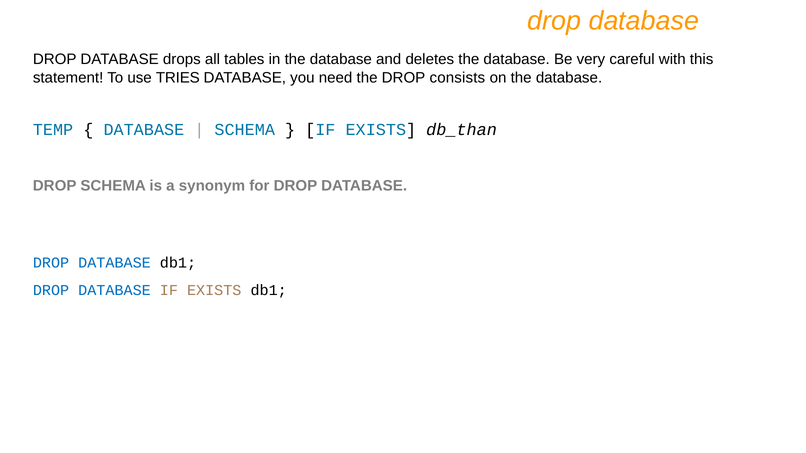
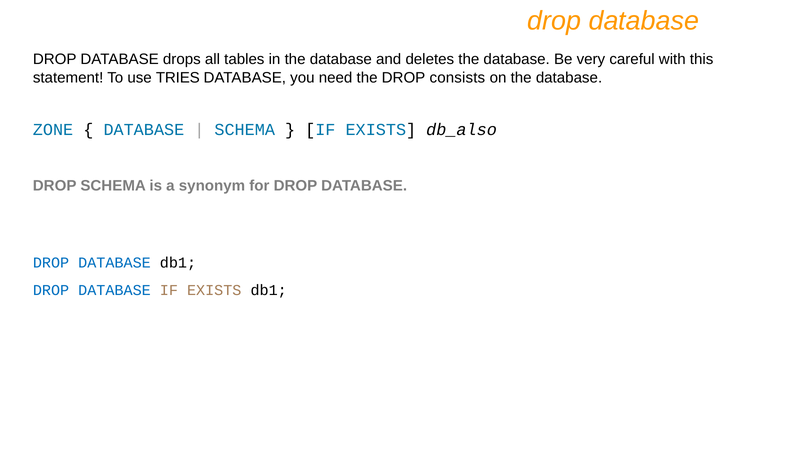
TEMP: TEMP -> ZONE
db_than: db_than -> db_also
